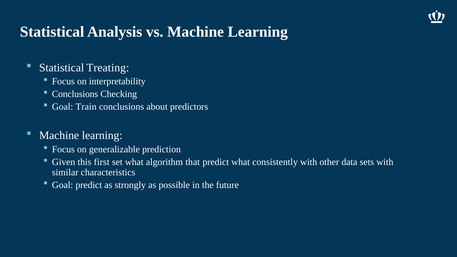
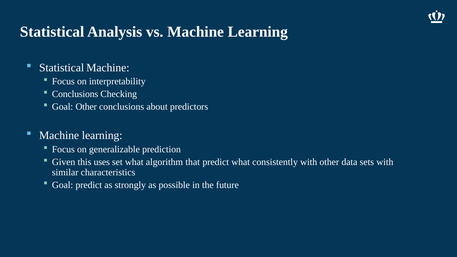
Statistical Treating: Treating -> Machine
Goal Train: Train -> Other
first: first -> uses
